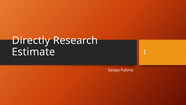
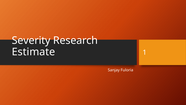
Directly: Directly -> Severity
